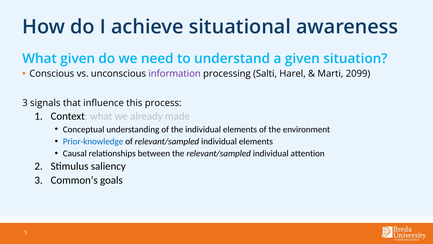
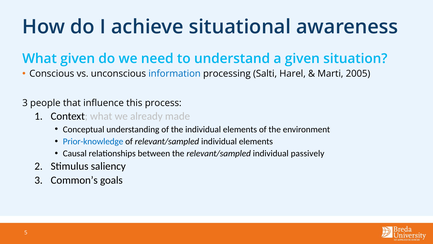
information colour: purple -> blue
2099: 2099 -> 2005
signals: signals -> people
attention: attention -> passively
